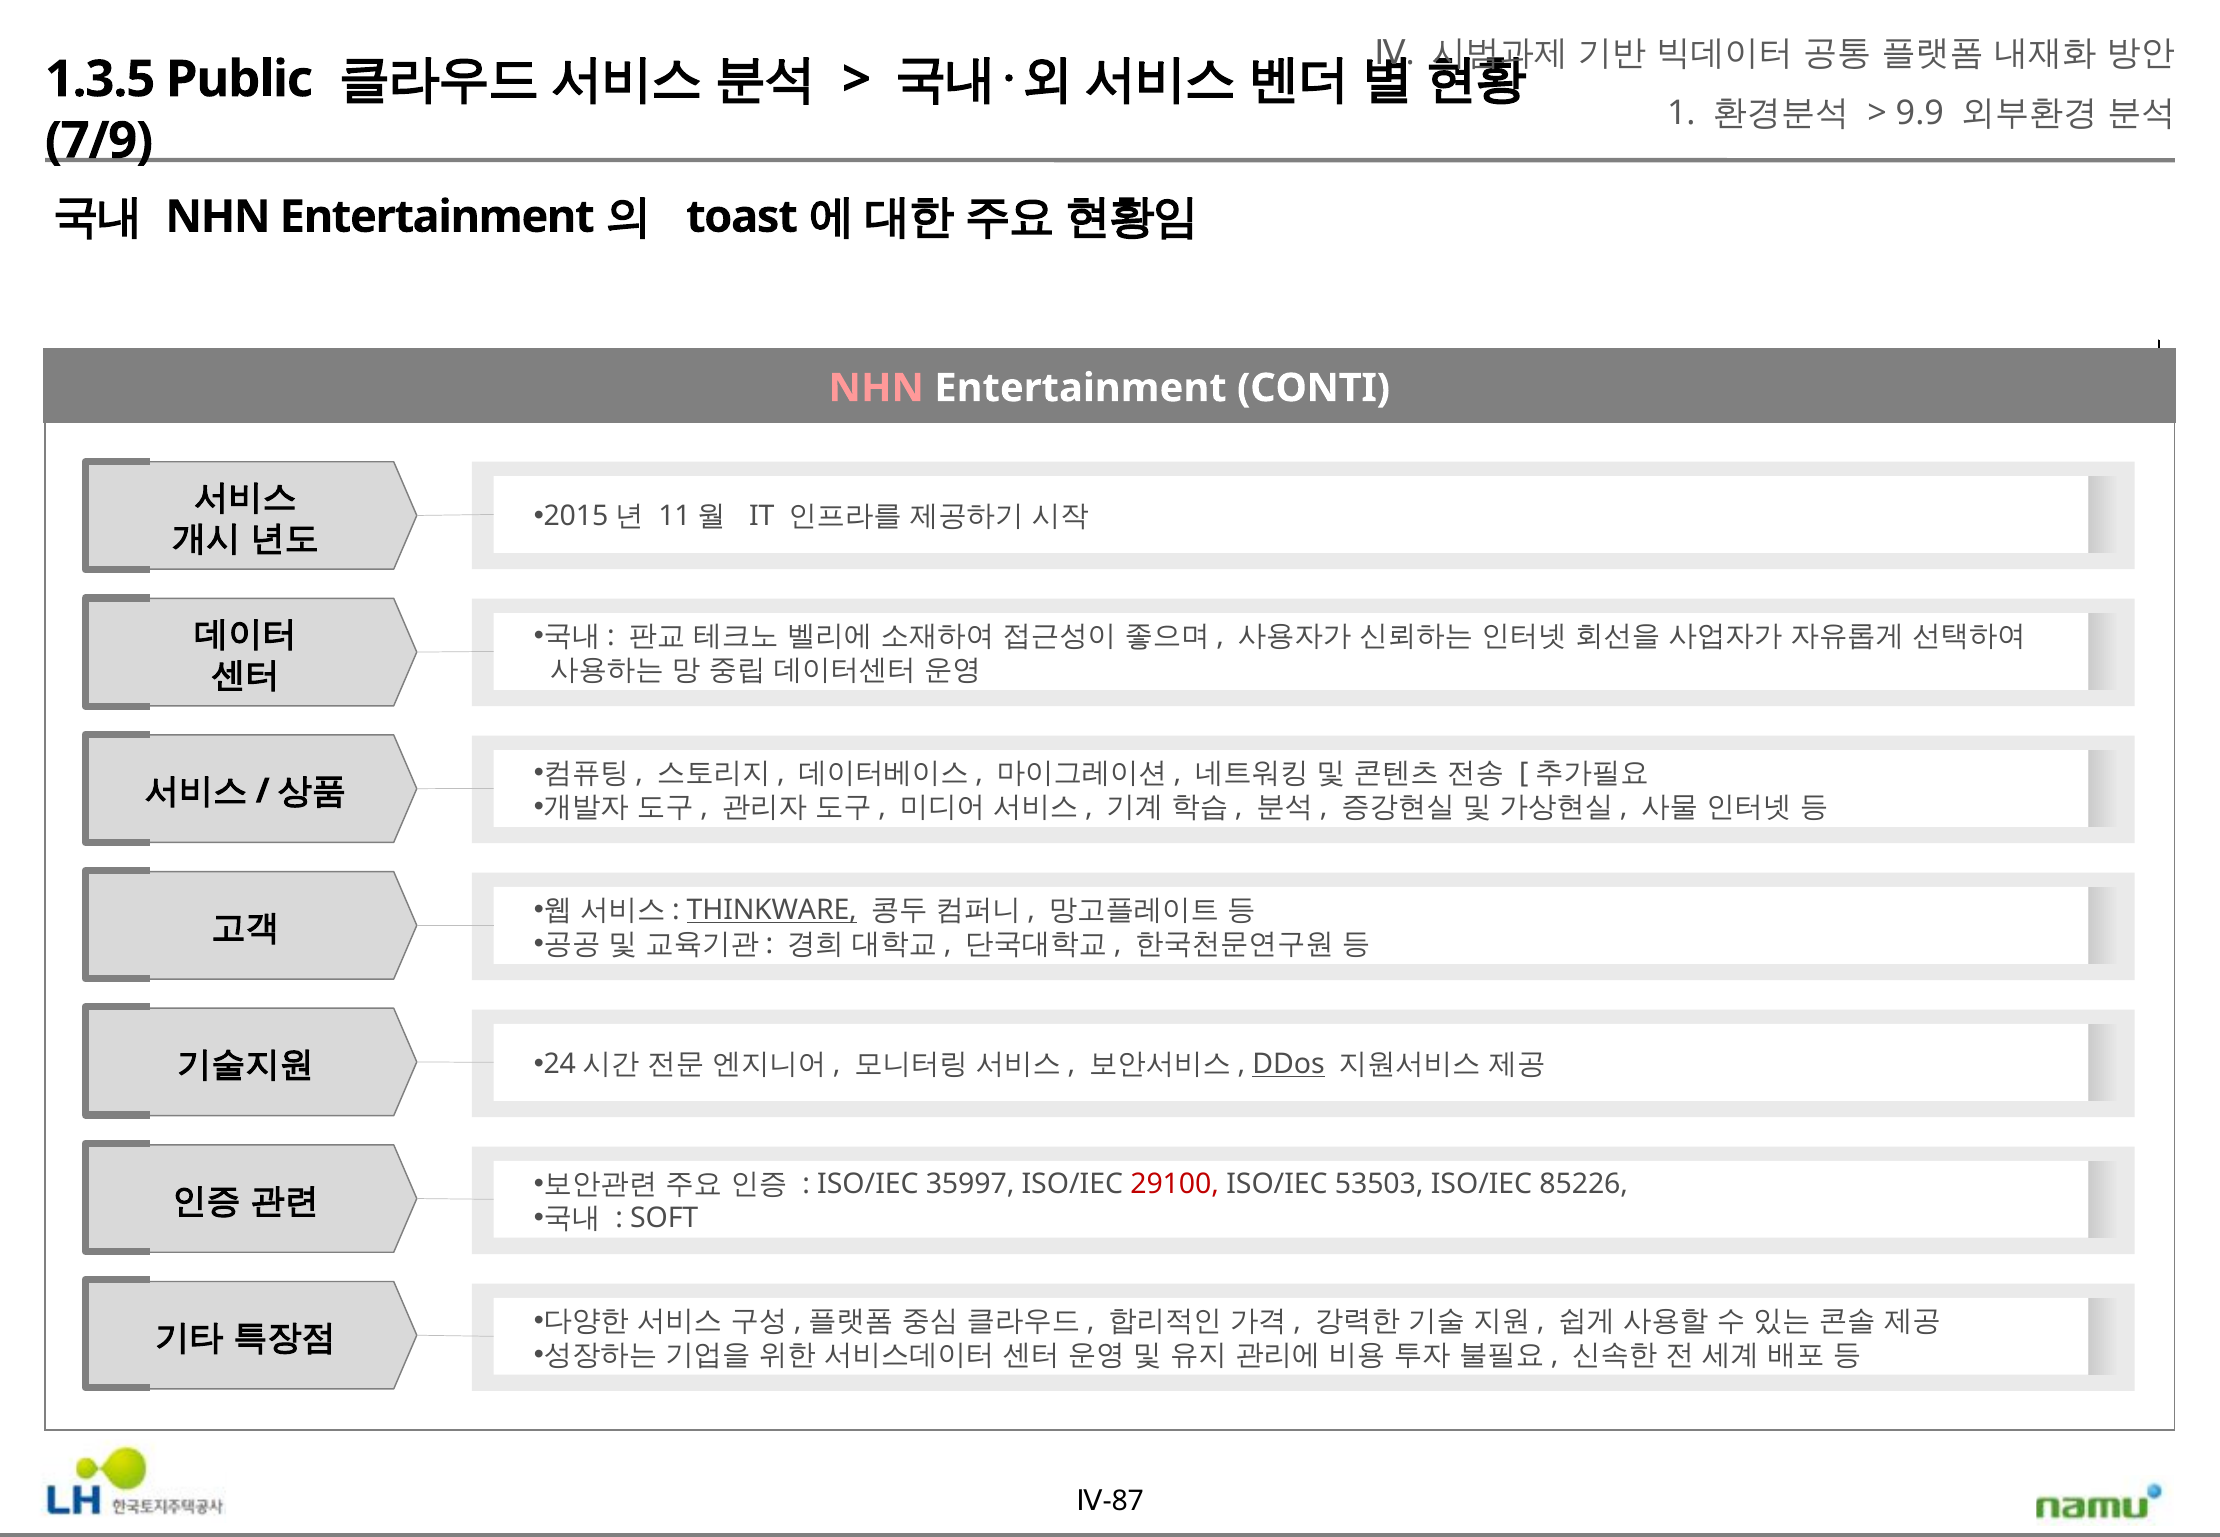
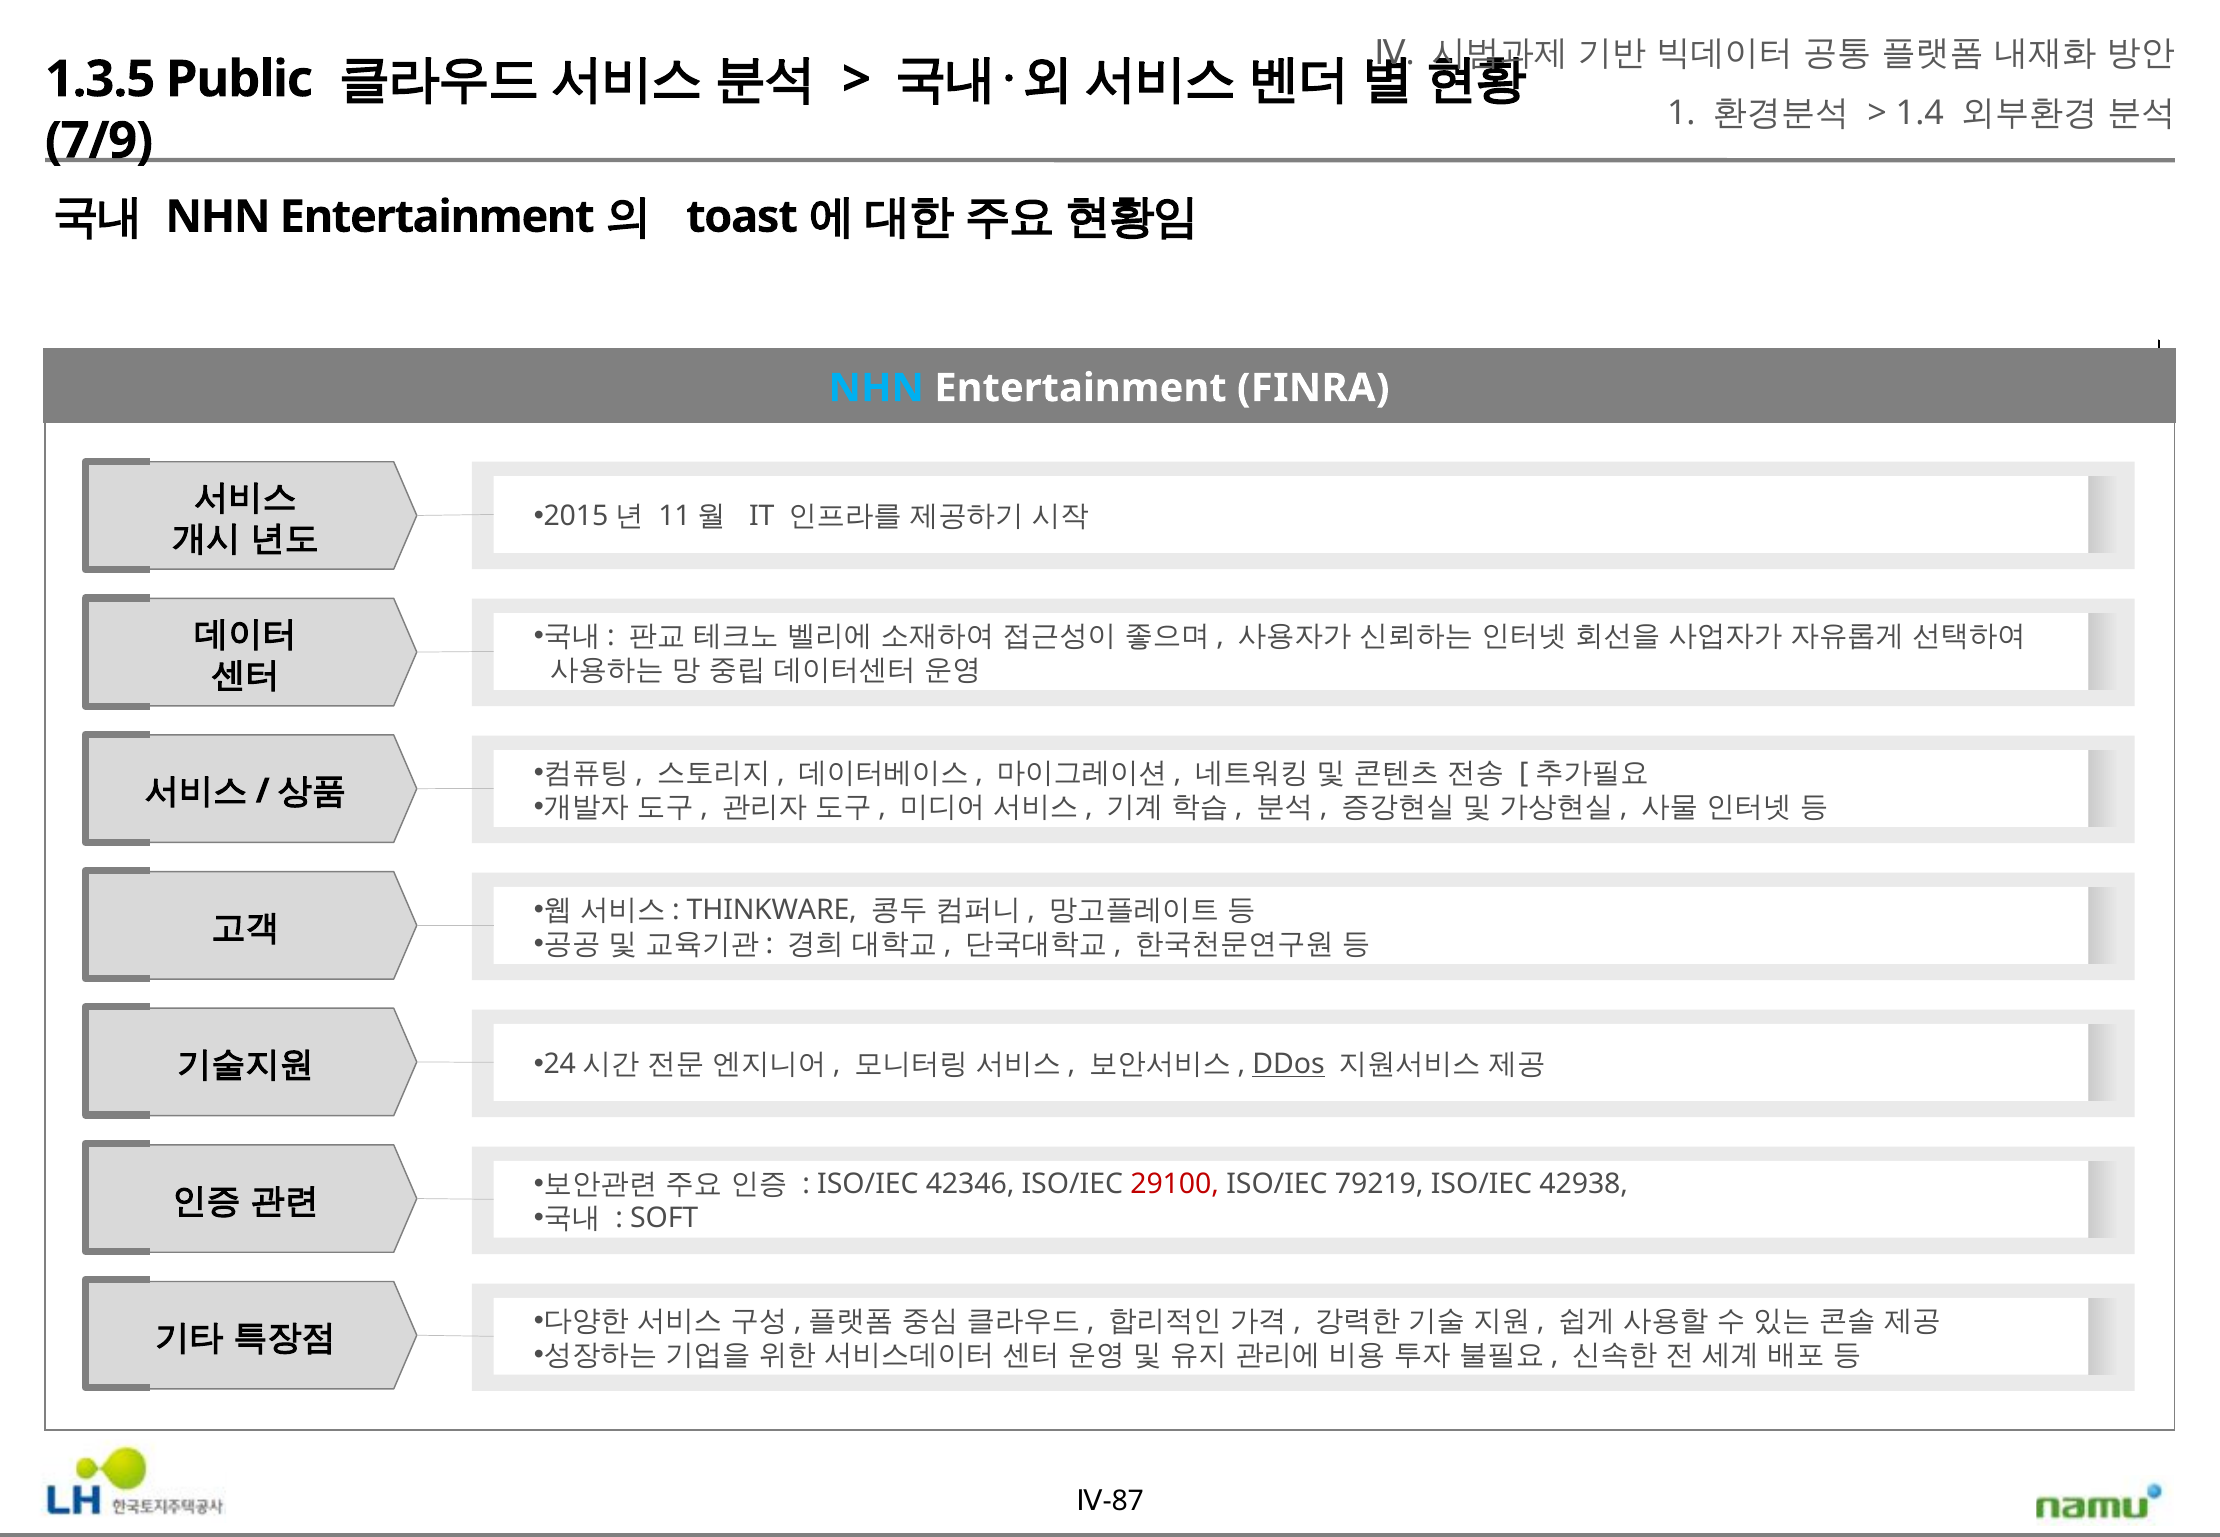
9.9: 9.9 -> 1.4
NHN at (876, 388) colour: pink -> light blue
CONTI: CONTI -> FINRA
THINKWARE underline: present -> none
35997: 35997 -> 42346
53503: 53503 -> 79219
85226: 85226 -> 42938
